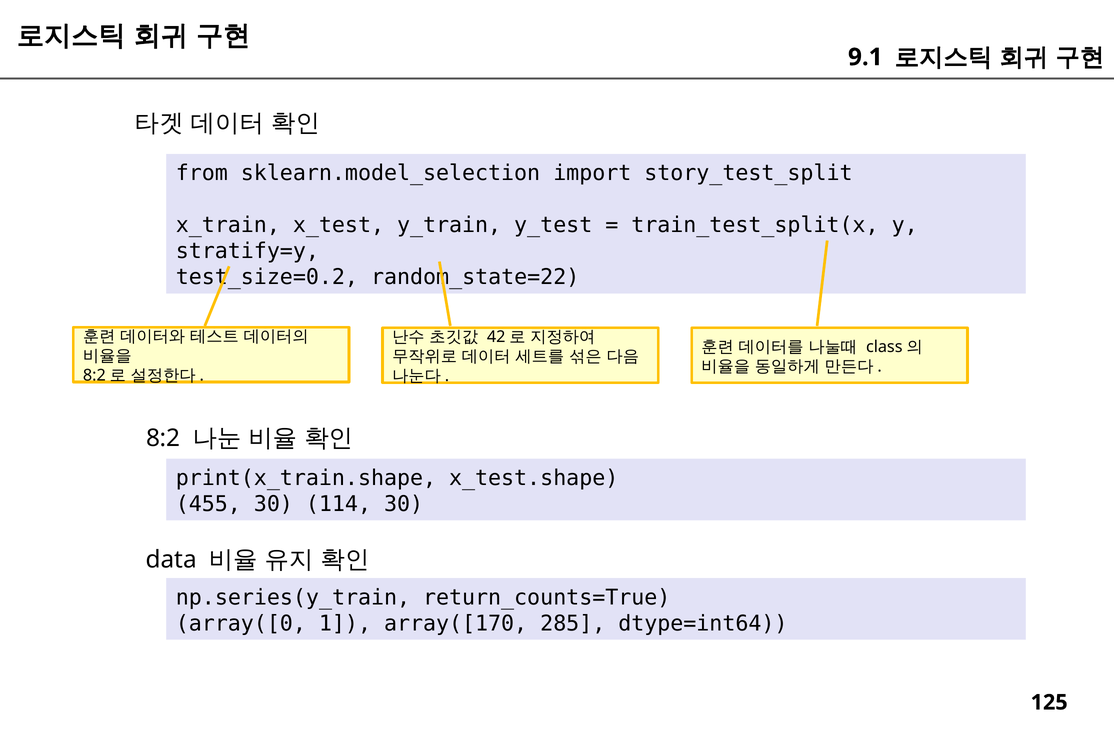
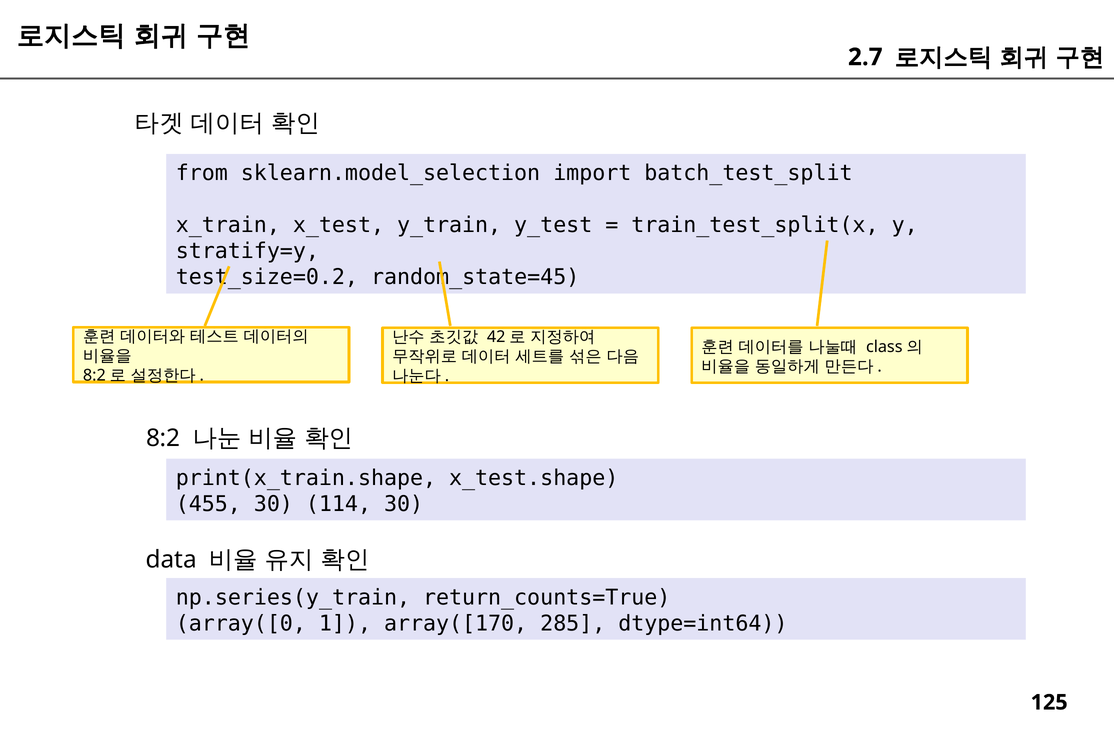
9.1: 9.1 -> 2.7
story_test_split: story_test_split -> batch_test_split
random_state=22: random_state=22 -> random_state=45
